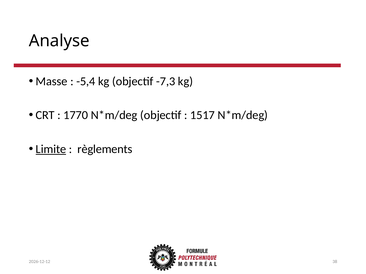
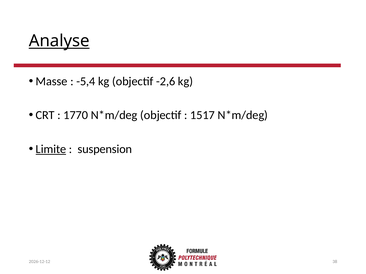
Analyse underline: none -> present
-7,3: -7,3 -> -2,6
règlements: règlements -> suspension
